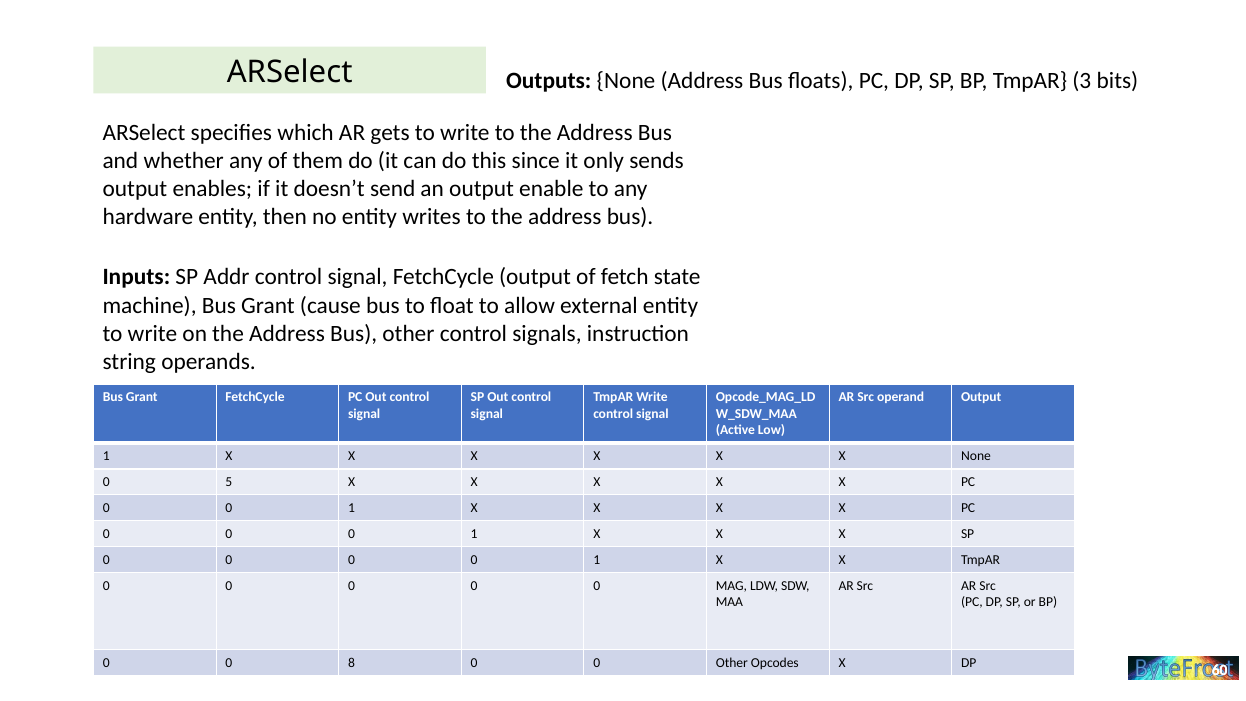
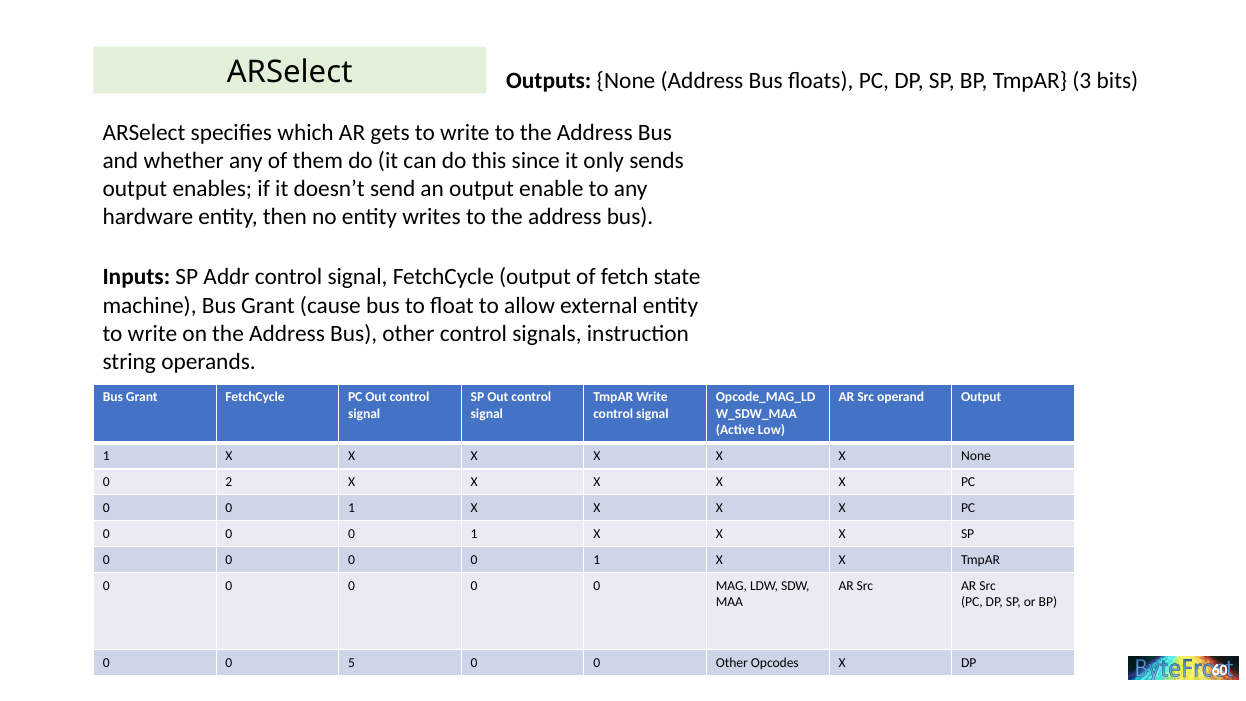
5: 5 -> 2
8: 8 -> 5
